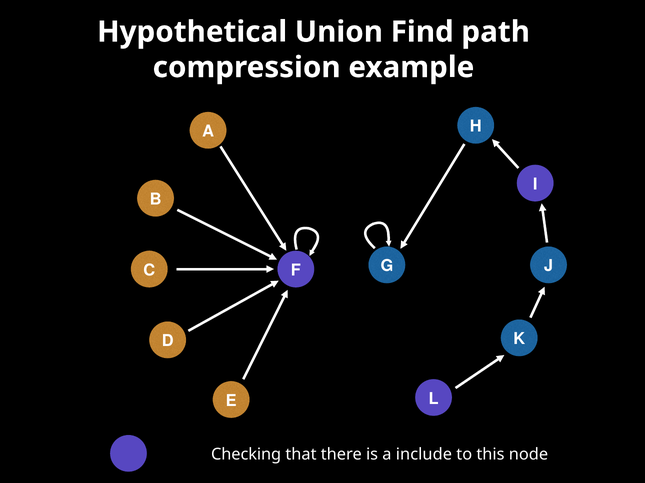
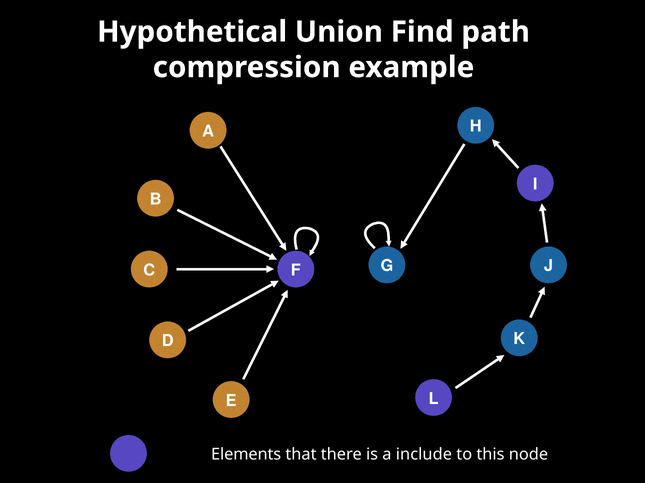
Checking: Checking -> Elements
